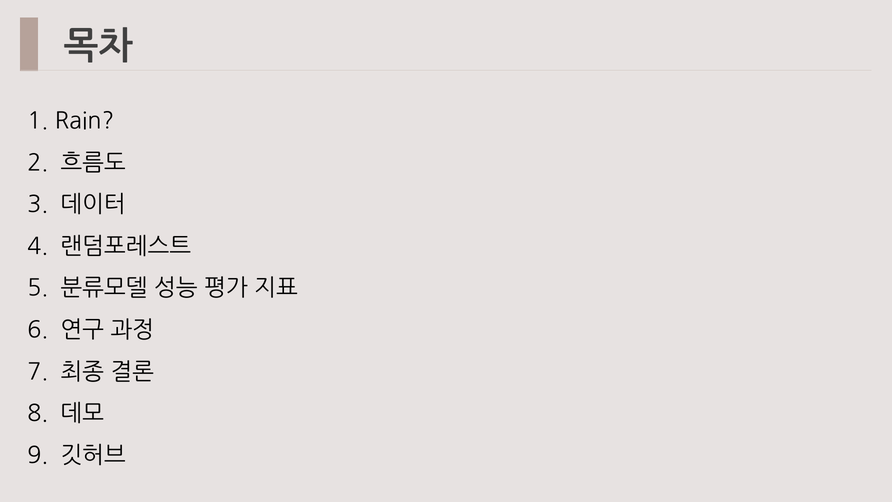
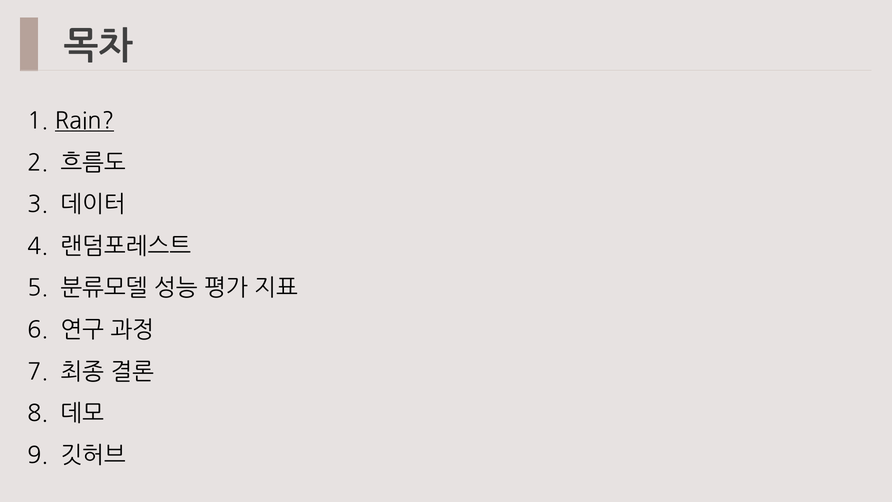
Rain underline: none -> present
